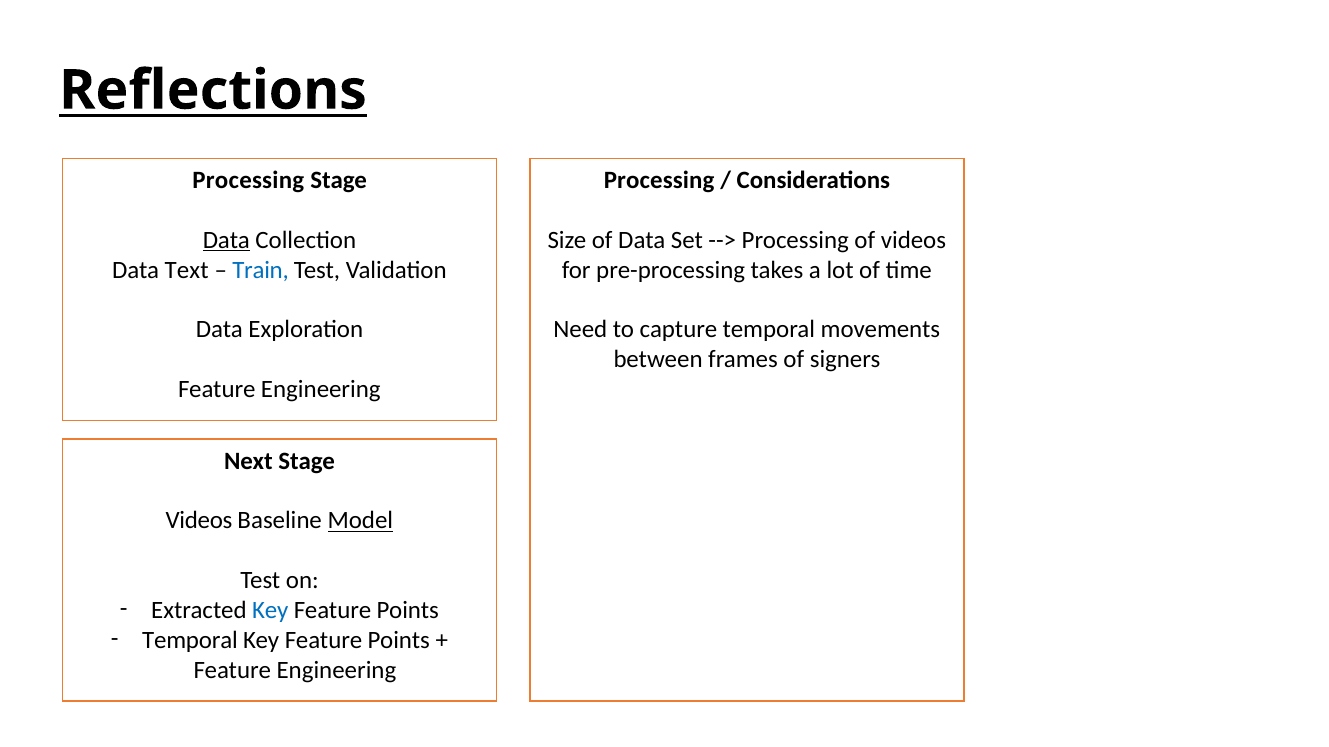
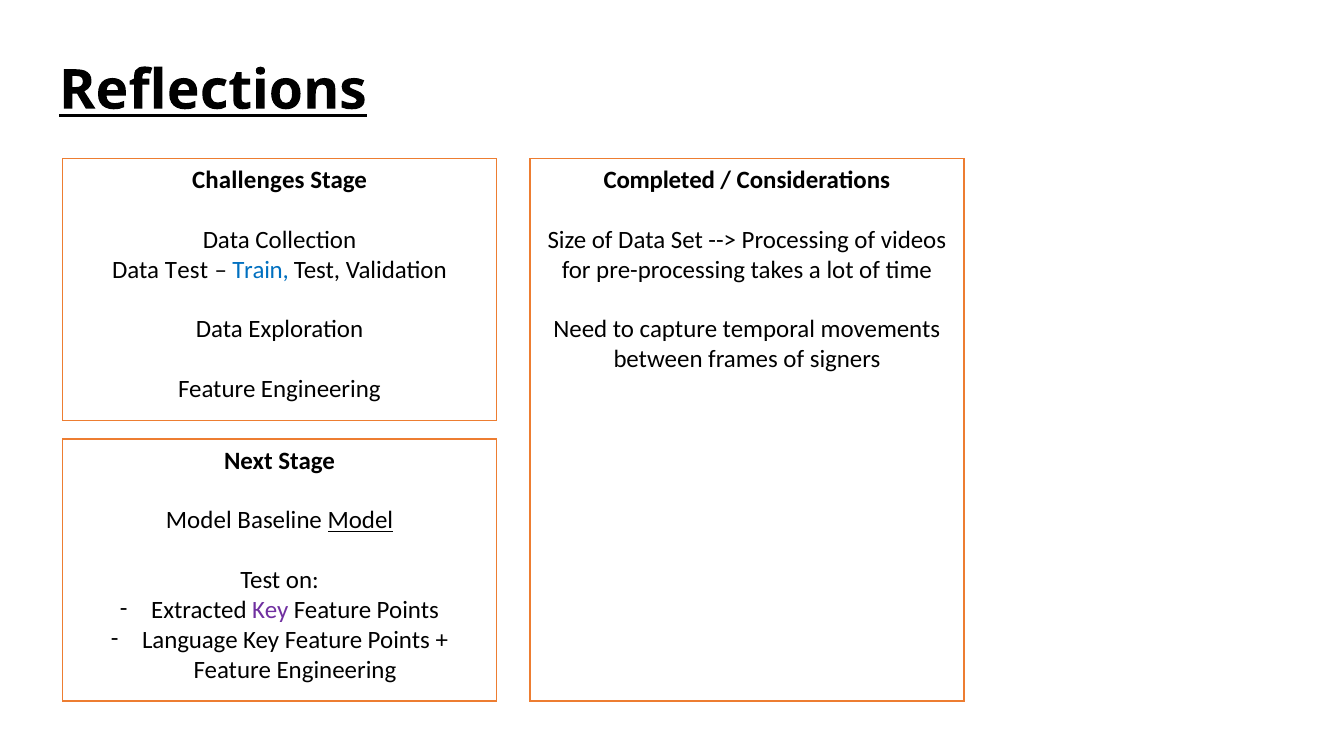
Processing at (659, 180): Processing -> Completed
Processing at (248, 180): Processing -> Challenges
Data at (226, 240) underline: present -> none
Data Text: Text -> Test
Videos at (199, 521): Videos -> Model
Key at (270, 611) colour: blue -> purple
Temporal at (190, 641): Temporal -> Language
